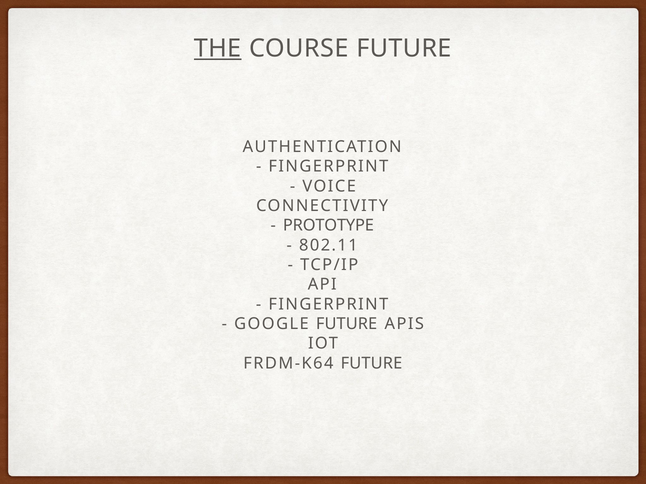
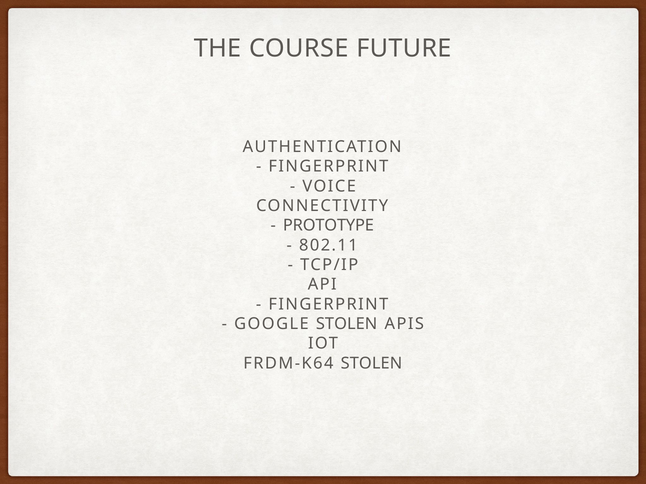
THE underline: present -> none
GOOGLE FUTURE: FUTURE -> STOLEN
FRDM-K64 FUTURE: FUTURE -> STOLEN
